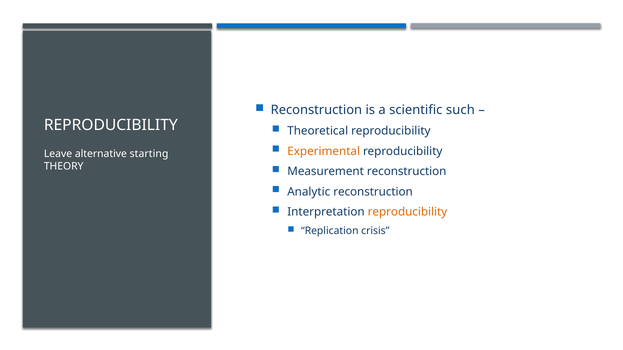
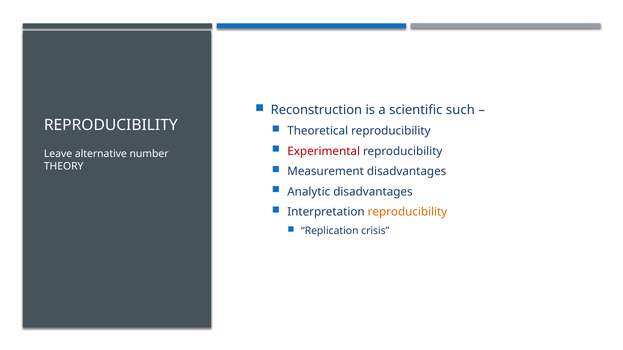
Experimental colour: orange -> red
starting: starting -> number
Measurement reconstruction: reconstruction -> disadvantages
Analytic reconstruction: reconstruction -> disadvantages
